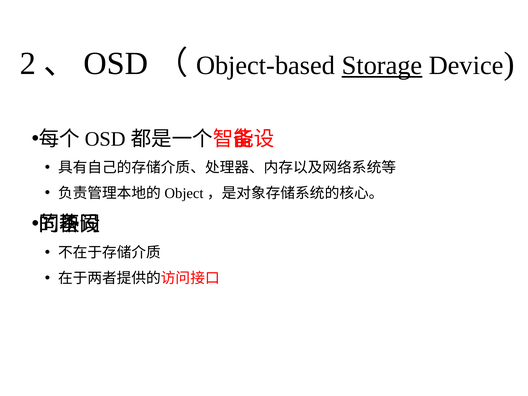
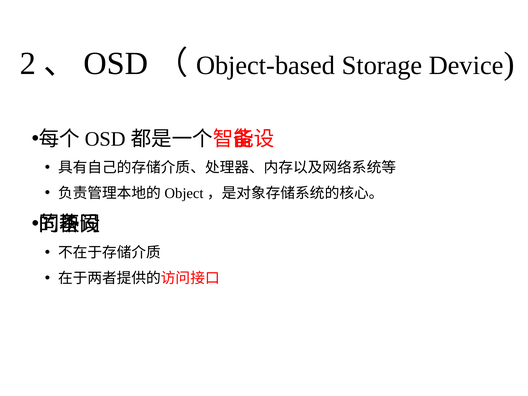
Storage underline: present -> none
